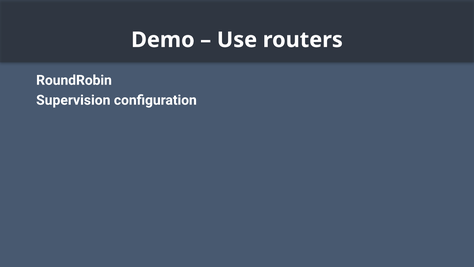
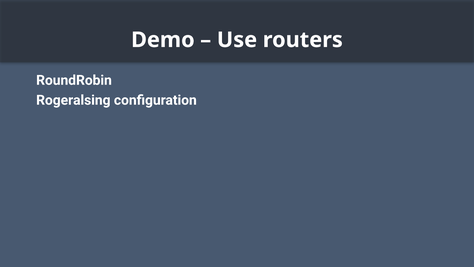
Supervision: Supervision -> Rogeralsing
